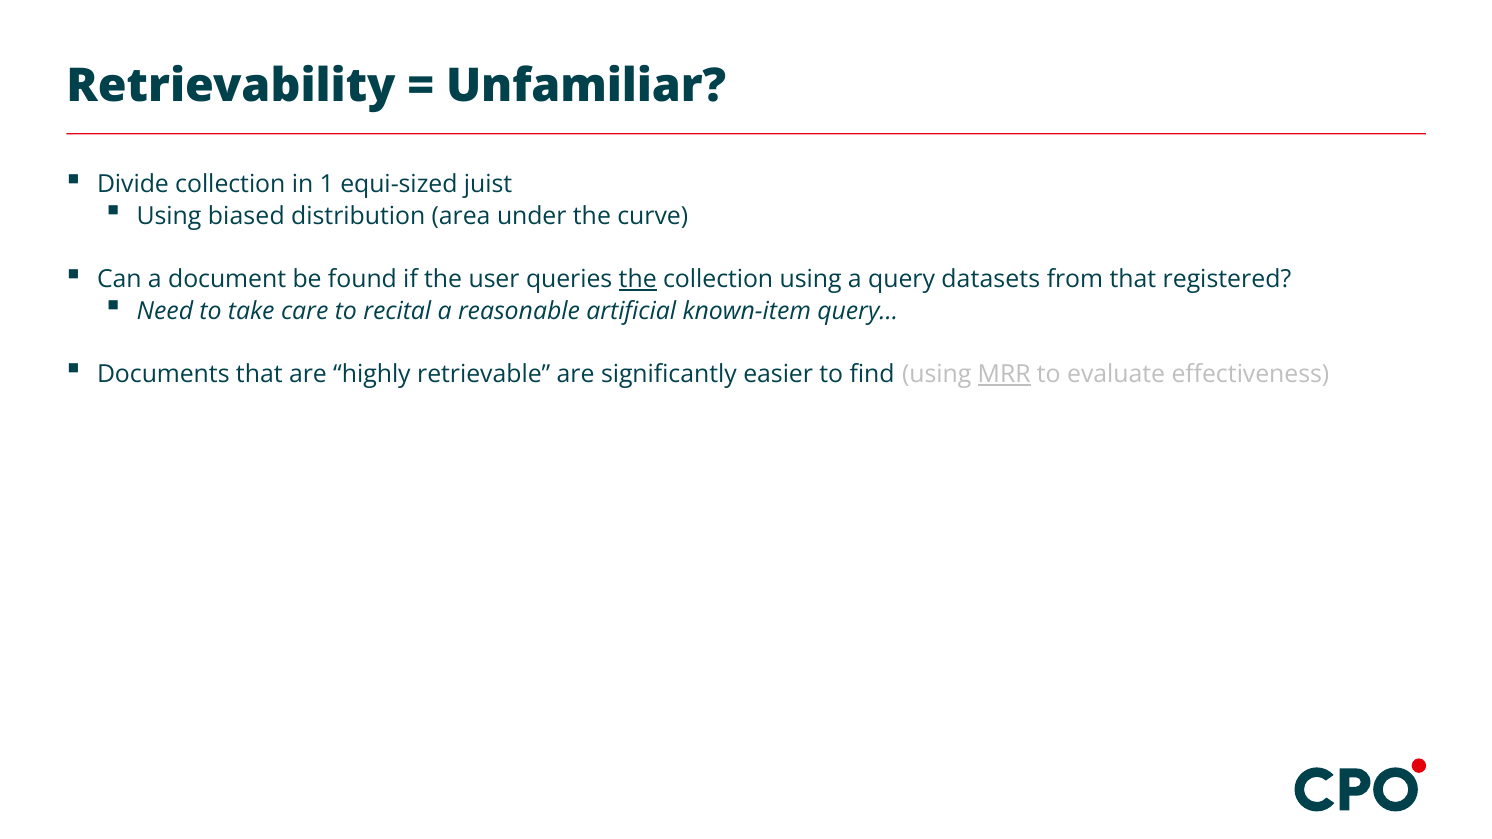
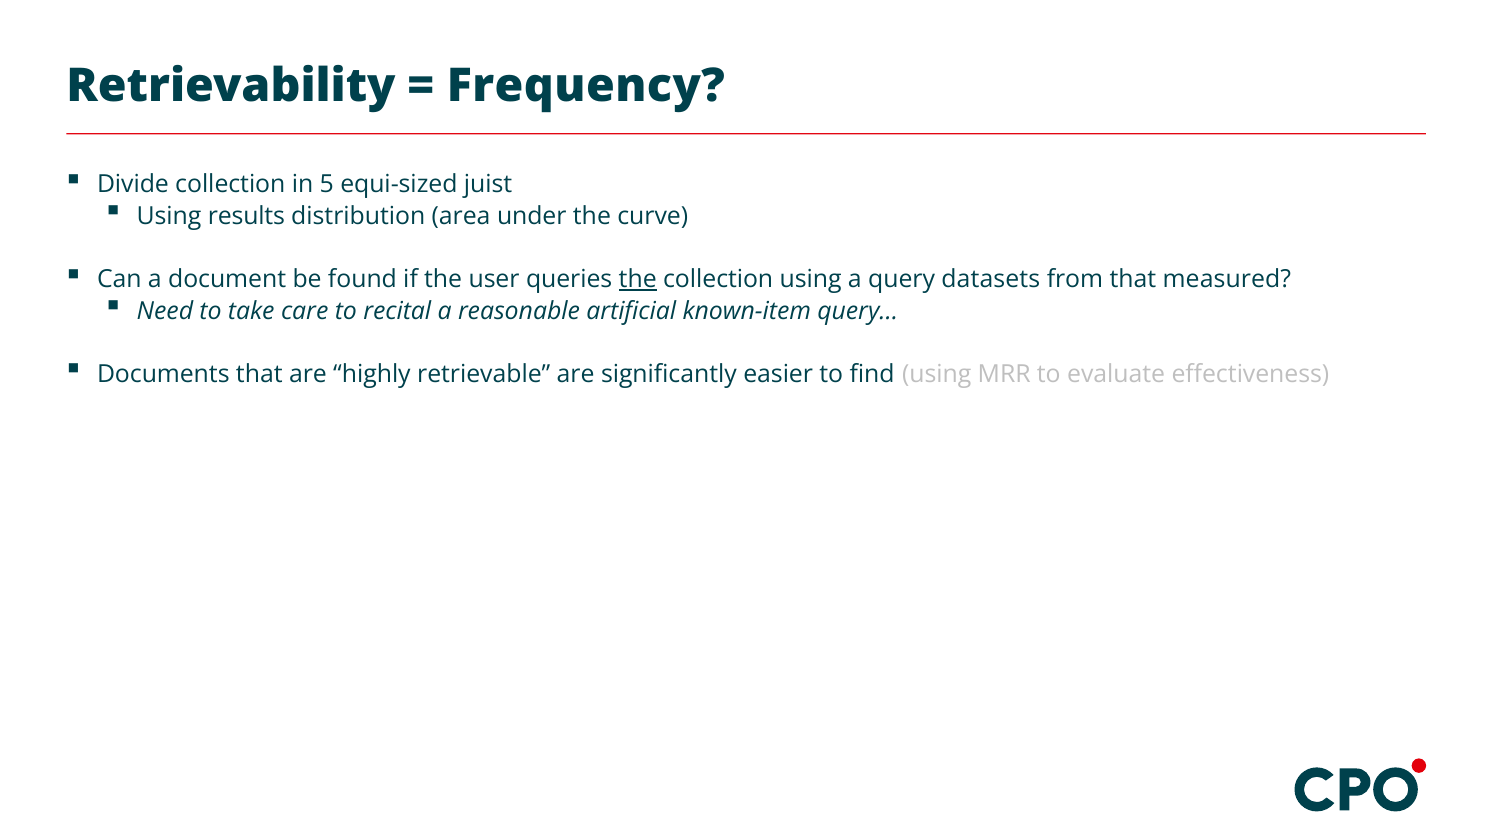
Unfamiliar: Unfamiliar -> Frequency
1: 1 -> 5
biased: biased -> results
registered: registered -> measured
MRR underline: present -> none
